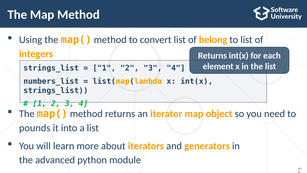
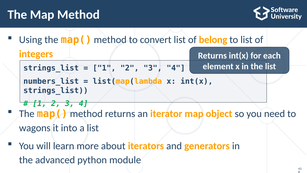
pounds: pounds -> wagons
